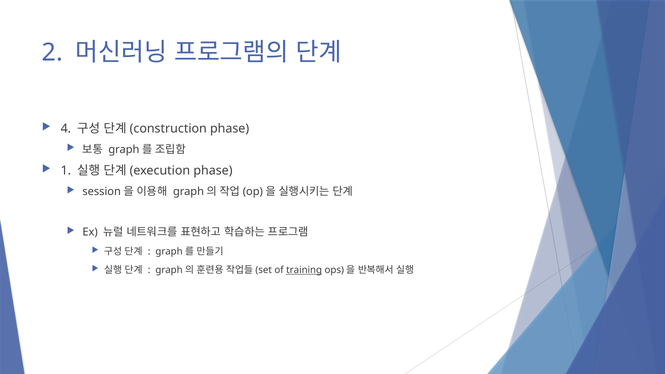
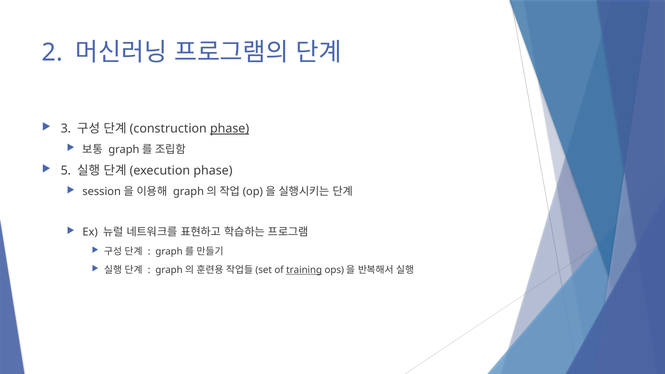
4: 4 -> 3
phase at (230, 129) underline: none -> present
1: 1 -> 5
